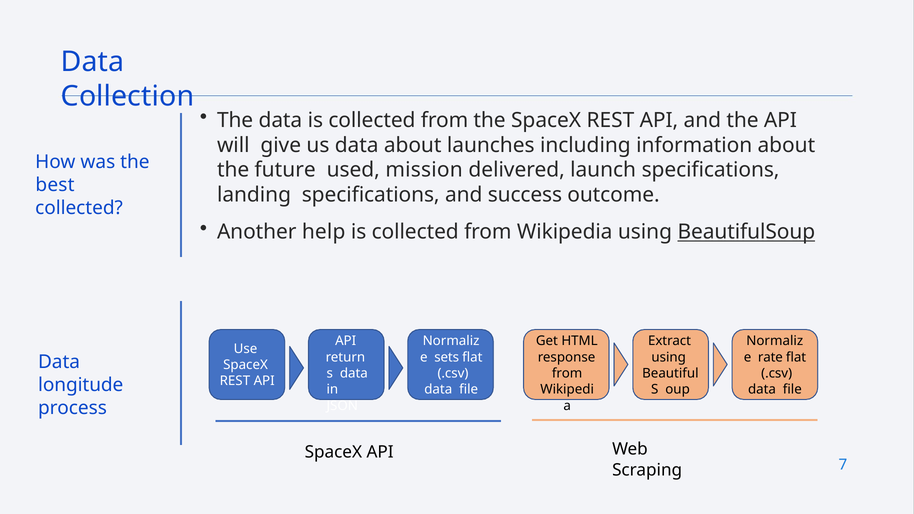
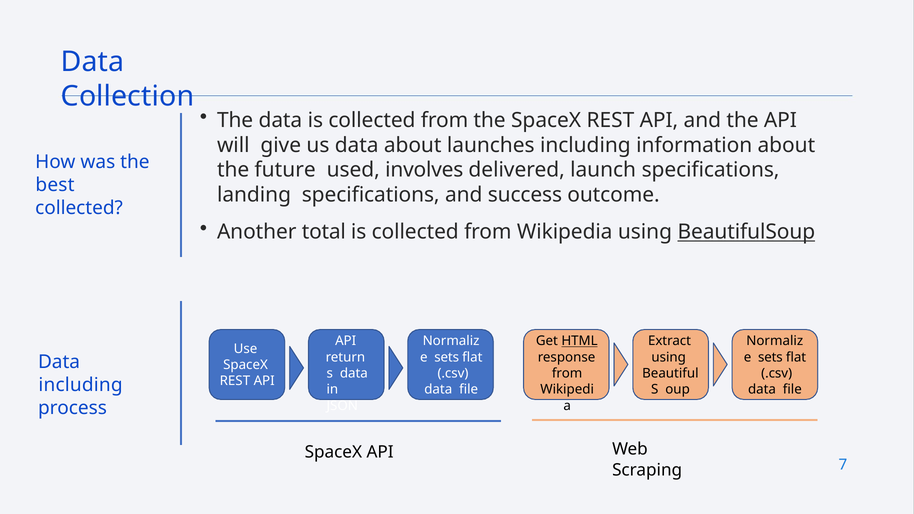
mission: mission -> involves
help: help -> total
HTML underline: none -> present
rate at (770, 357): rate -> sets
longitude at (81, 385): longitude -> including
